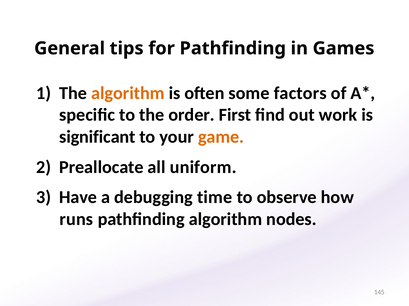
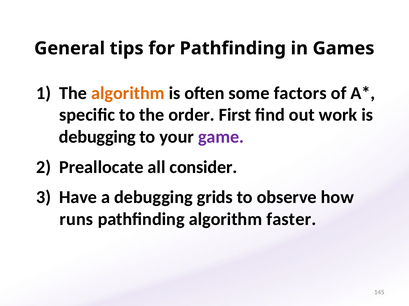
significant at (97, 137): significant -> debugging
game colour: orange -> purple
uniform: uniform -> consider
time: time -> grids
nodes: nodes -> faster
